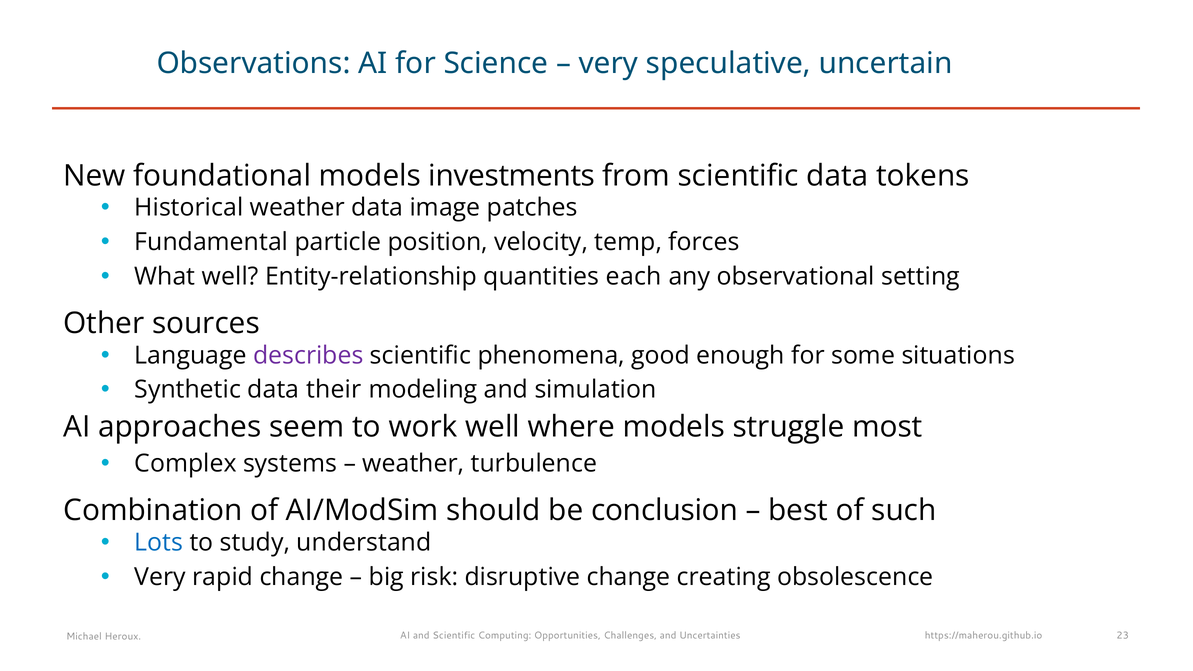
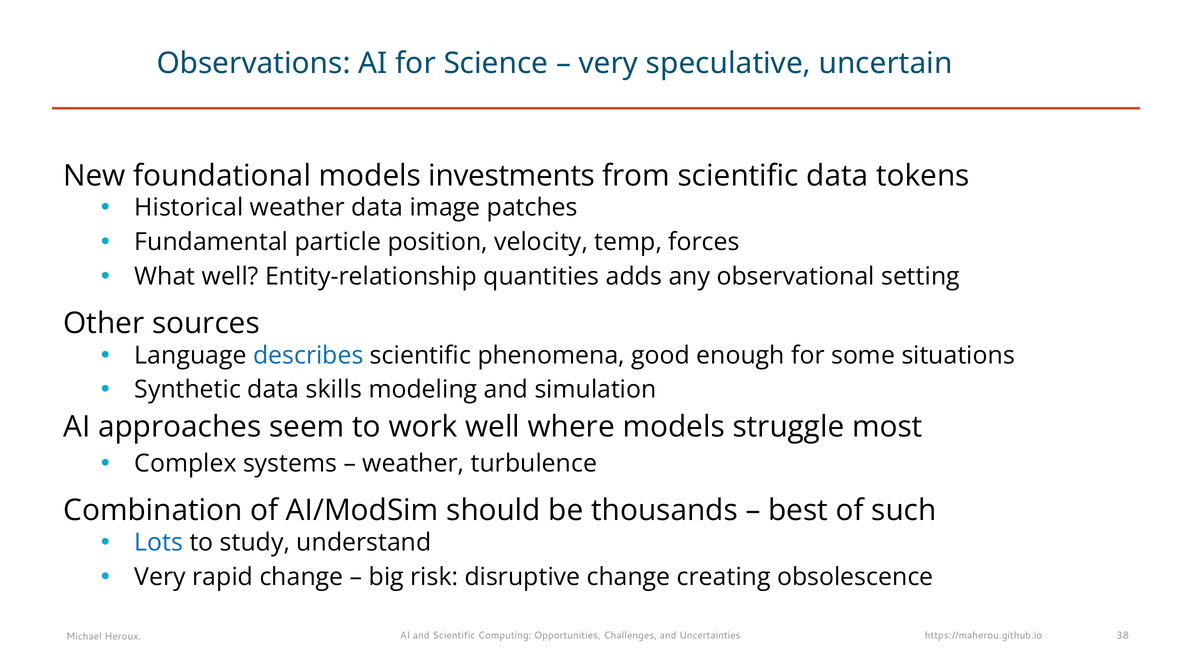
each: each -> adds
describes colour: purple -> blue
their: their -> skills
conclusion: conclusion -> thousands
23: 23 -> 38
